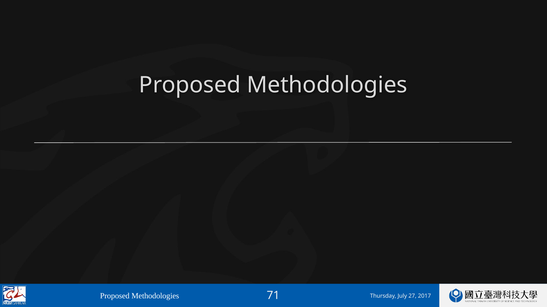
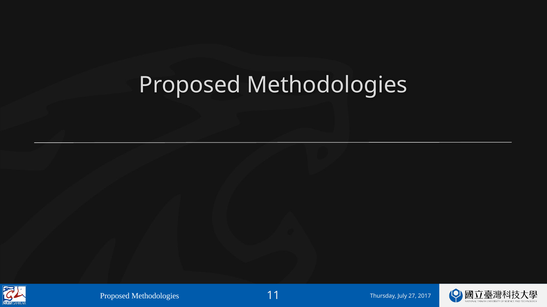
71: 71 -> 11
